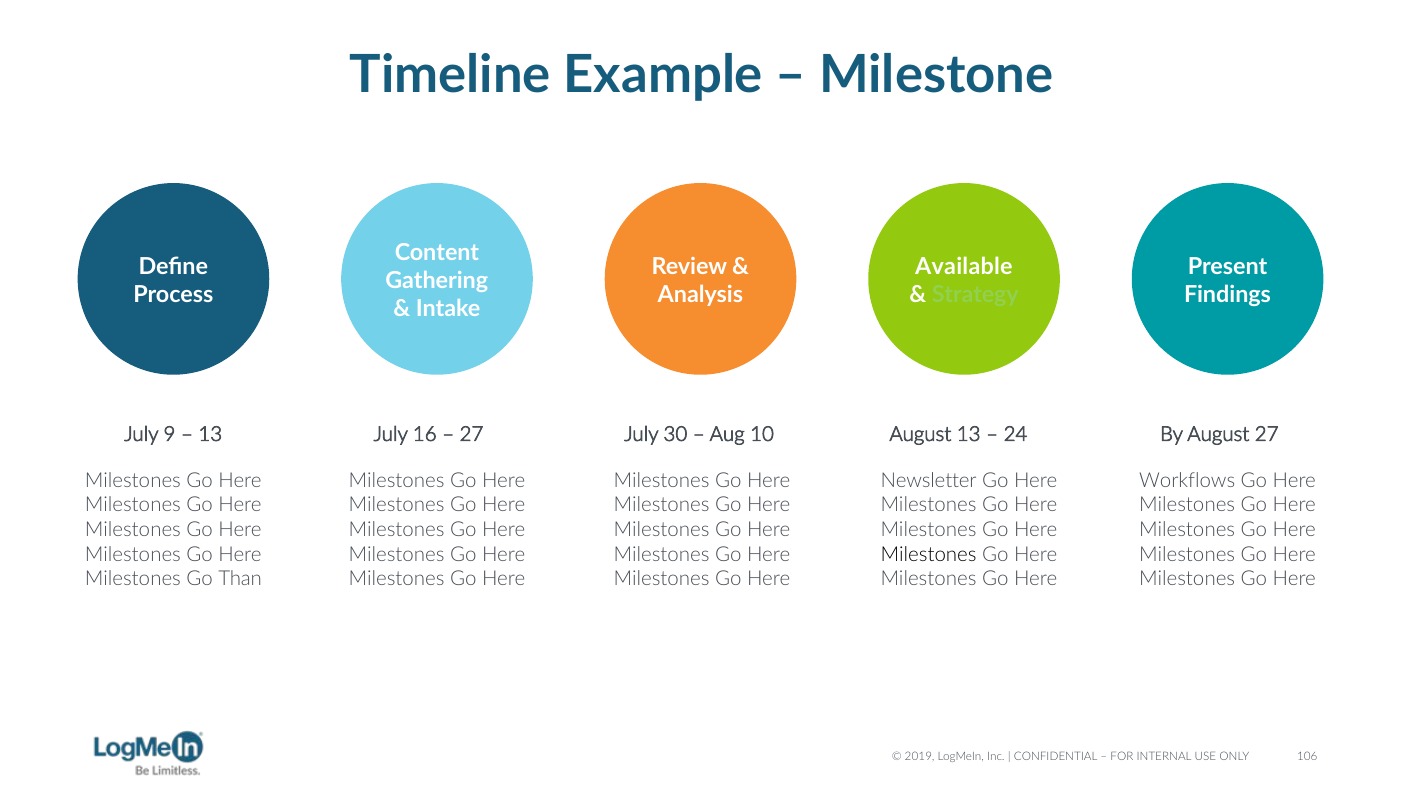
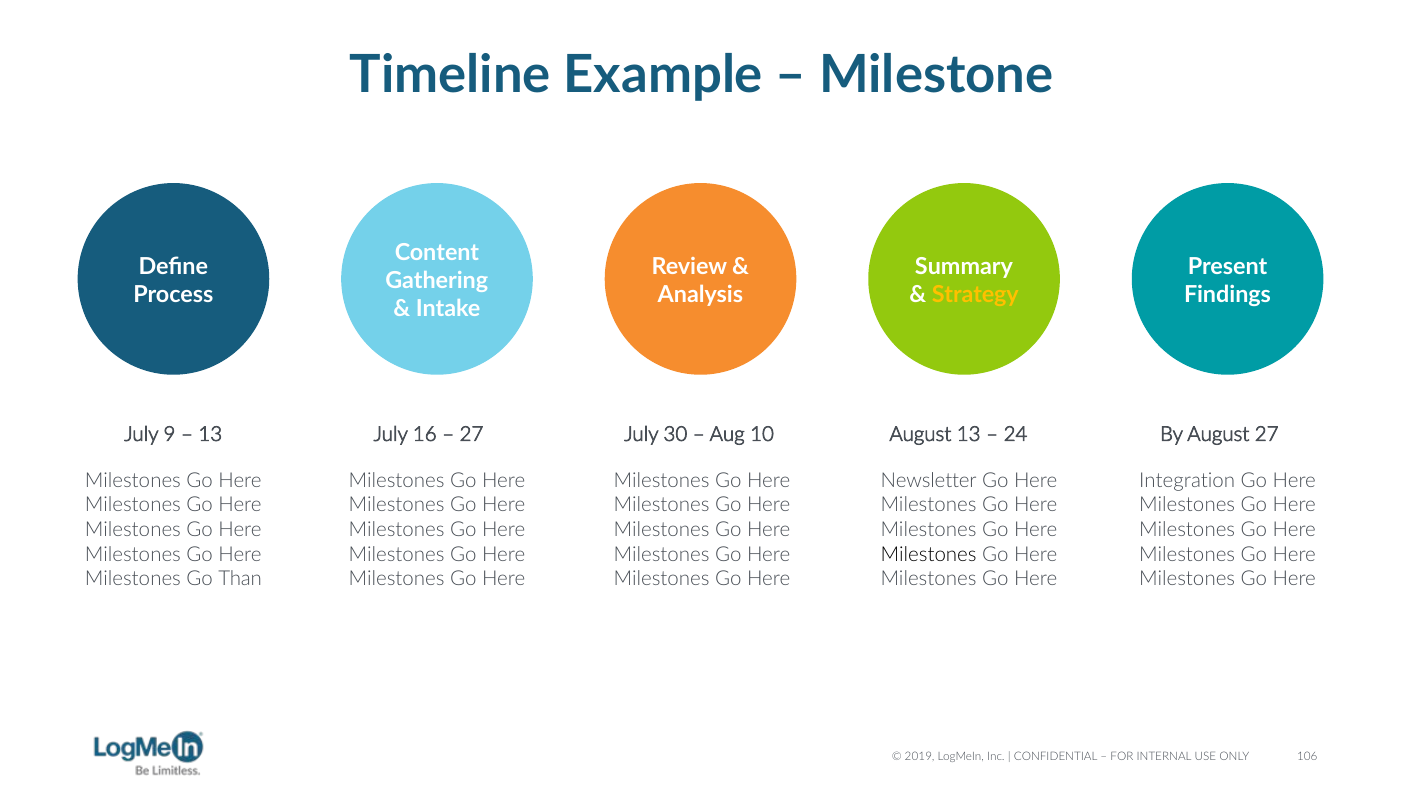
Available: Available -> Summary
Strategy colour: light green -> yellow
Workflows: Workflows -> Integration
